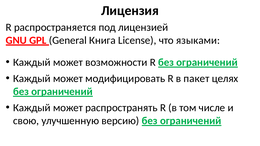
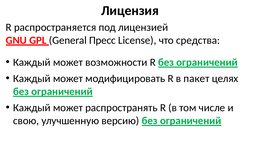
Книга: Книга -> Пресс
языками: языками -> средства
